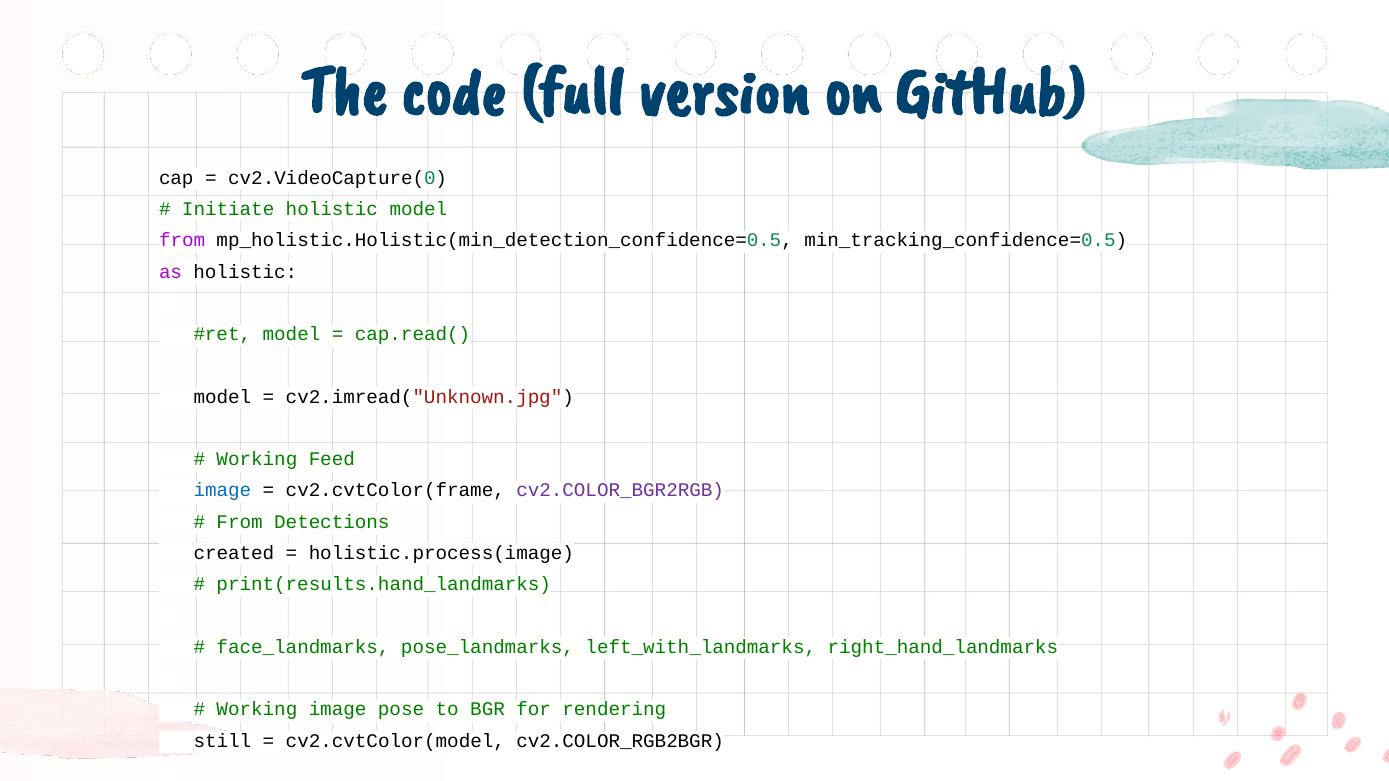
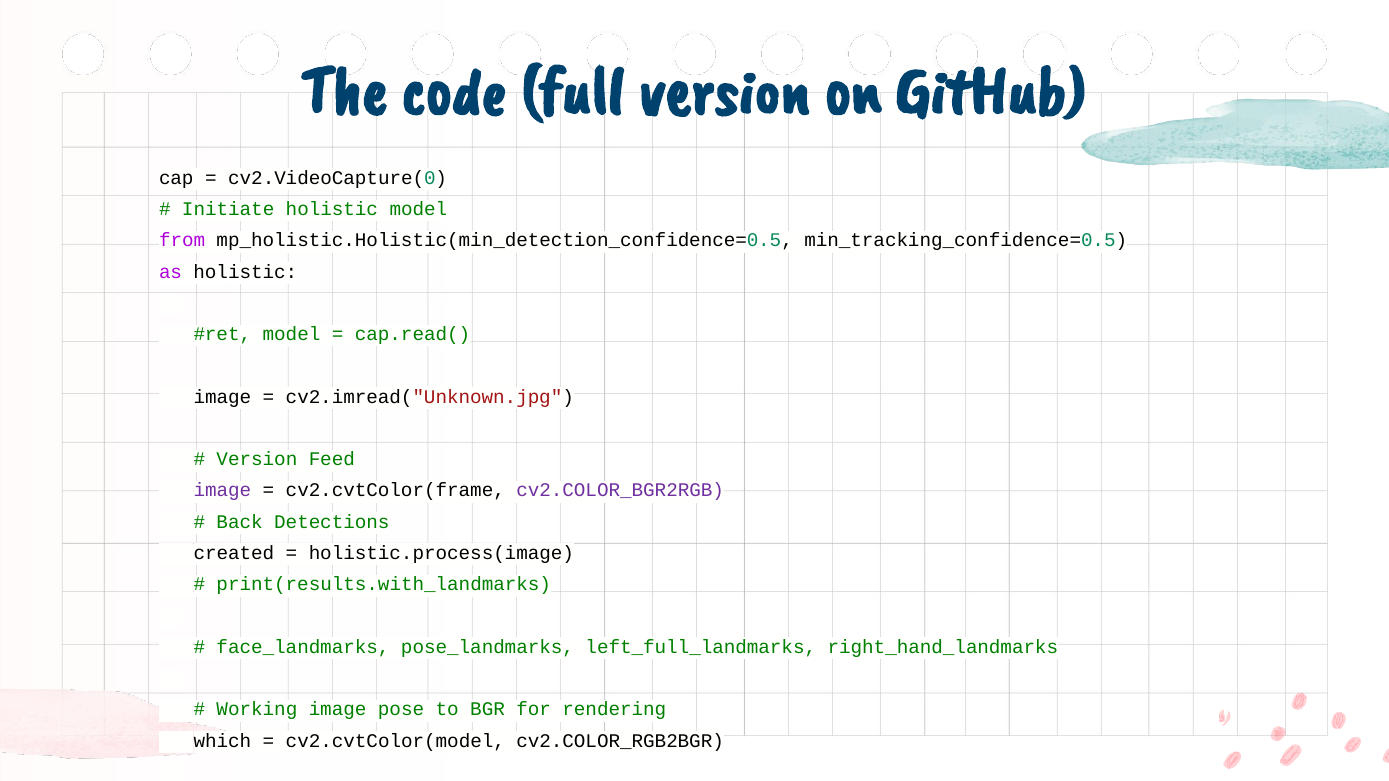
model at (222, 397): model -> image
Working at (257, 460): Working -> Version
image at (222, 491) colour: blue -> purple
From at (240, 522): From -> Back
print(results.hand_landmarks: print(results.hand_landmarks -> print(results.with_landmarks
left_with_landmarks: left_with_landmarks -> left_full_landmarks
still: still -> which
